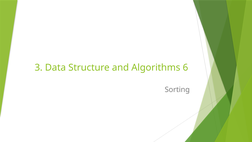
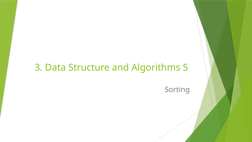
6: 6 -> 5
